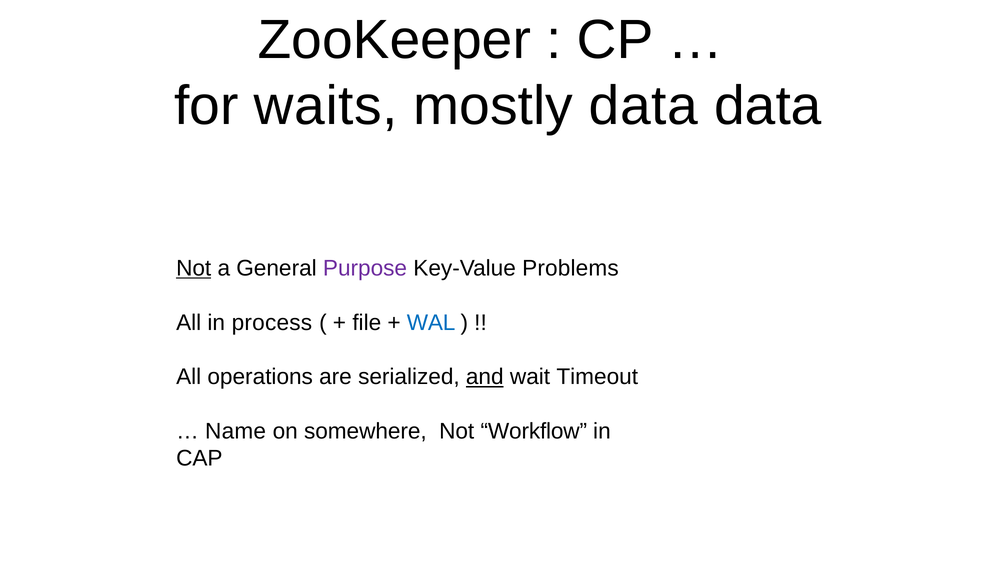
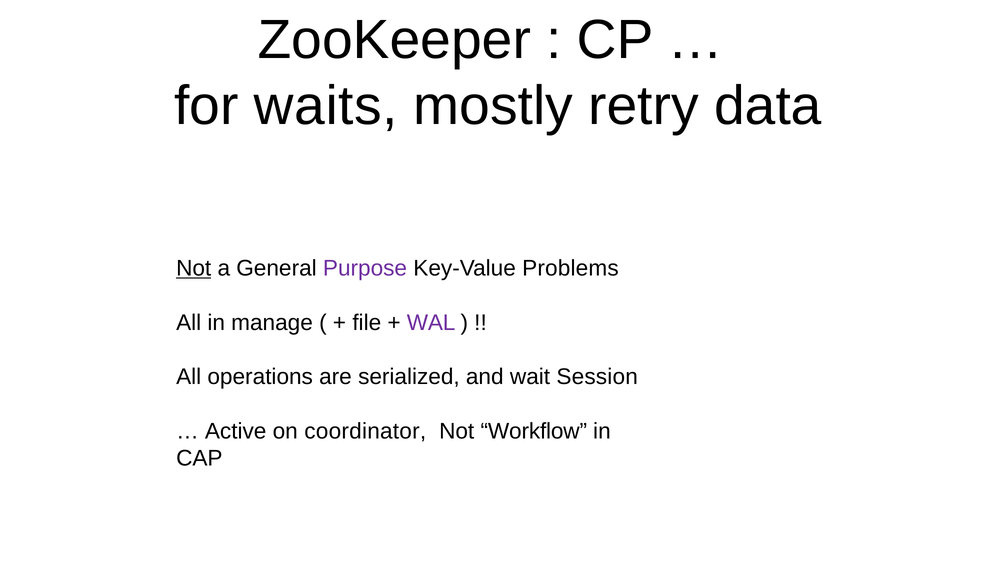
mostly data: data -> retry
process: process -> manage
WAL colour: blue -> purple
and underline: present -> none
Timeout: Timeout -> Session
Name: Name -> Active
somewhere: somewhere -> coordinator
